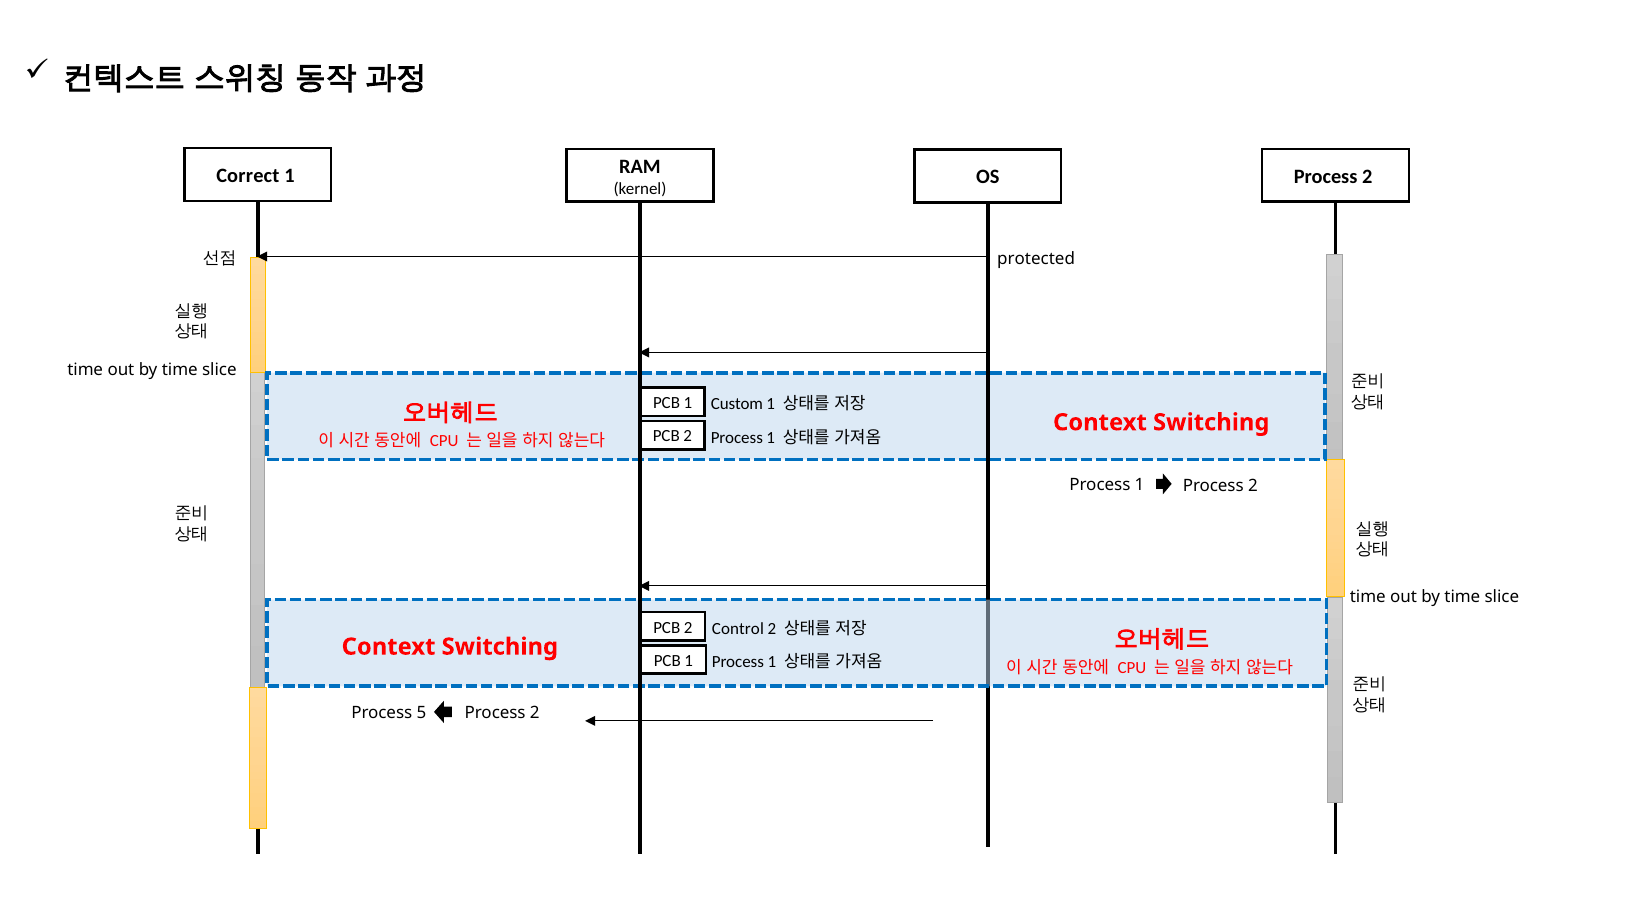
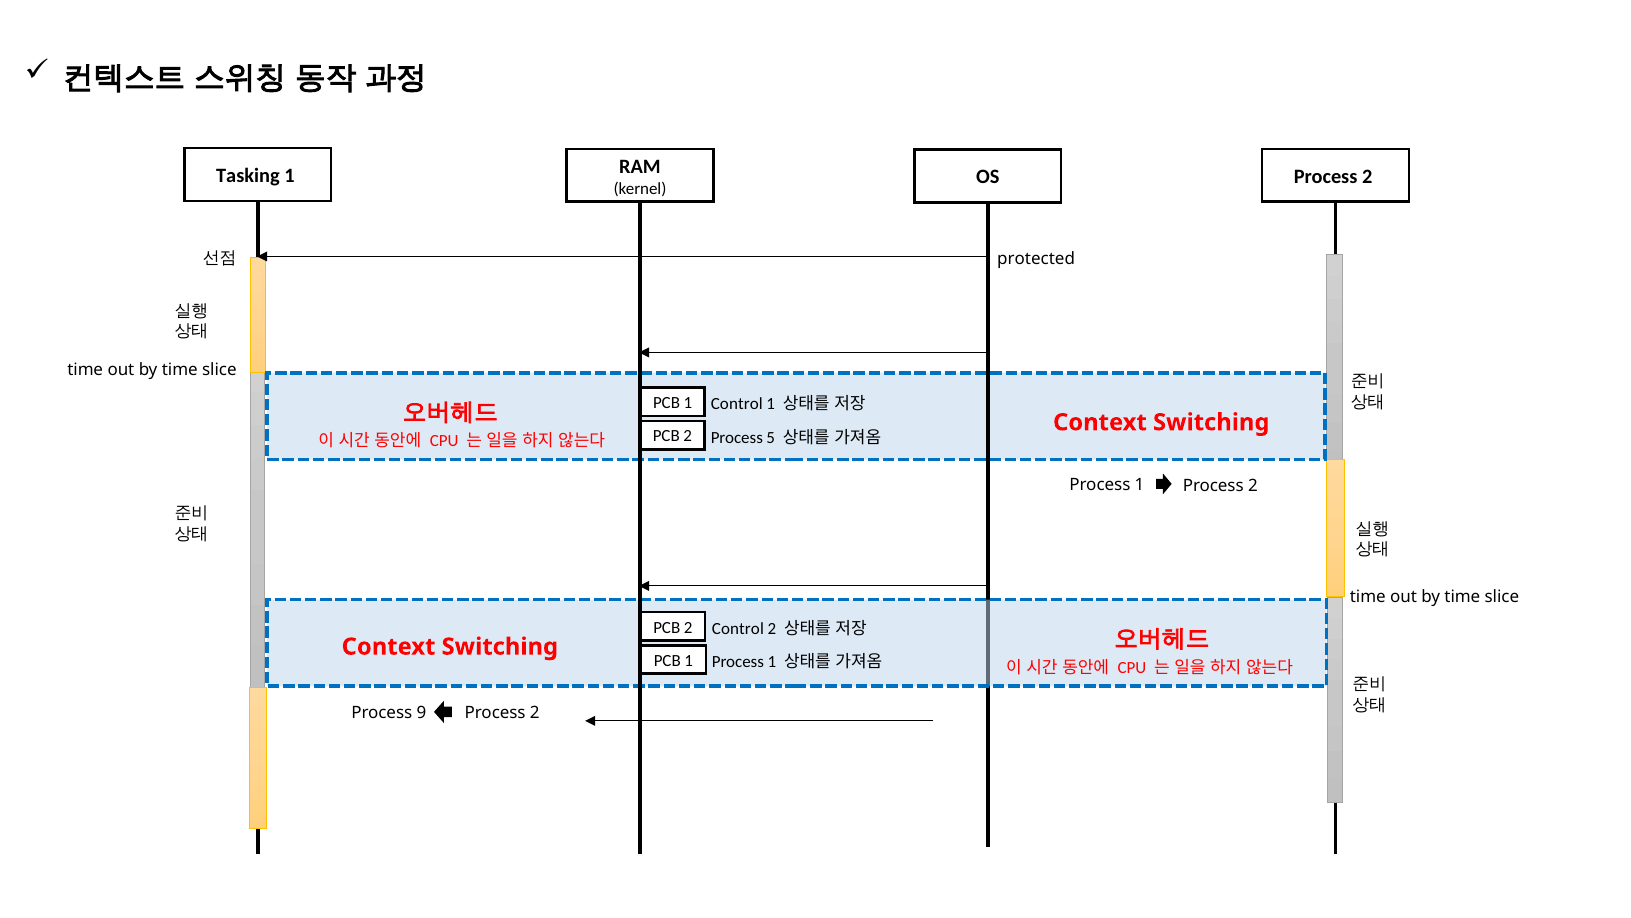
Correct: Correct -> Tasking
1 Custom: Custom -> Control
2 Process 1: 1 -> 5
5: 5 -> 9
